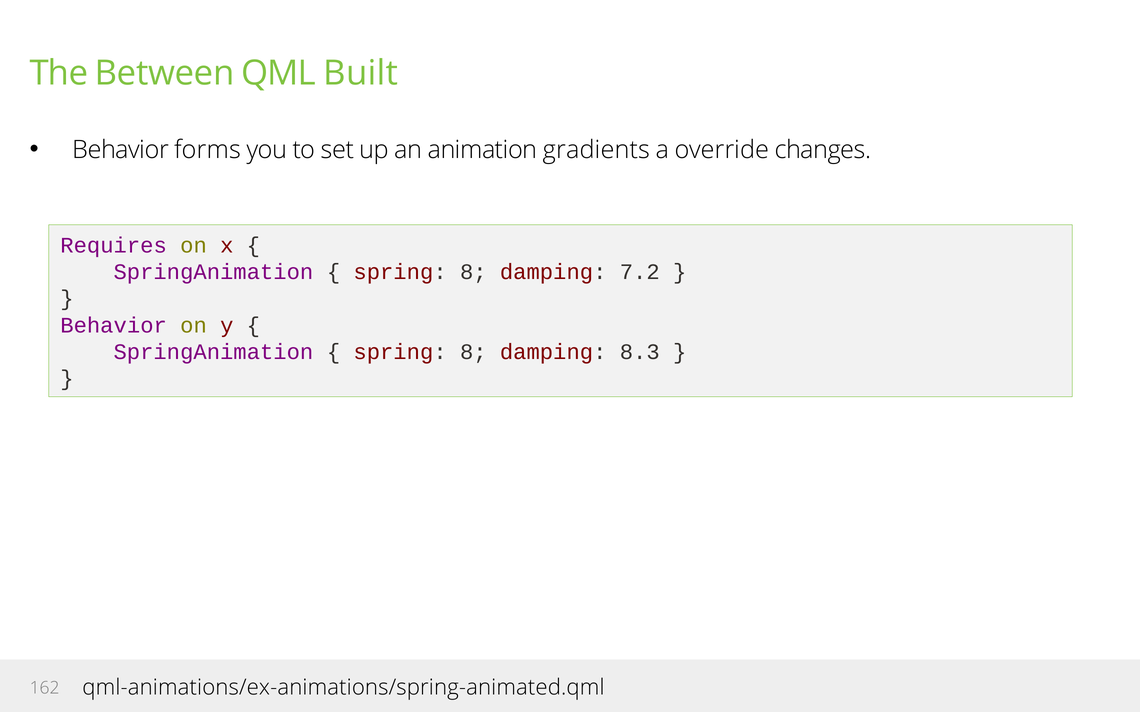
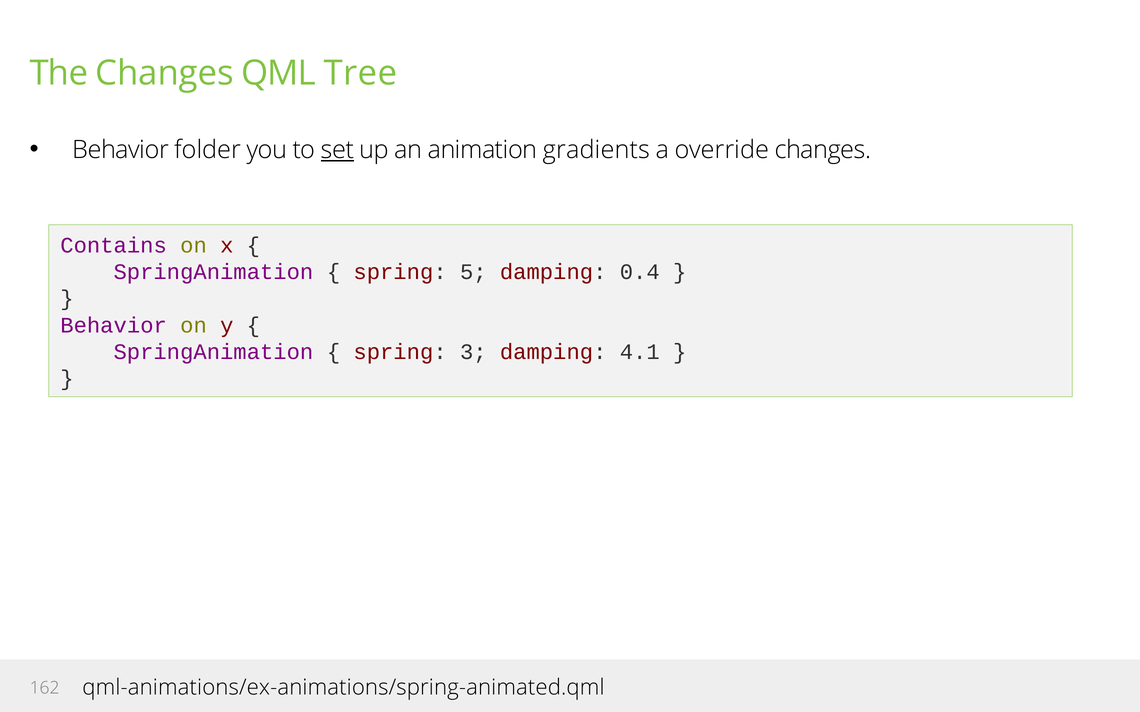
The Between: Between -> Changes
Built: Built -> Tree
forms: forms -> folder
set underline: none -> present
Requires: Requires -> Contains
8 at (473, 272): 8 -> 5
7.2: 7.2 -> 0.4
8 at (473, 352): 8 -> 3
8.3: 8.3 -> 4.1
